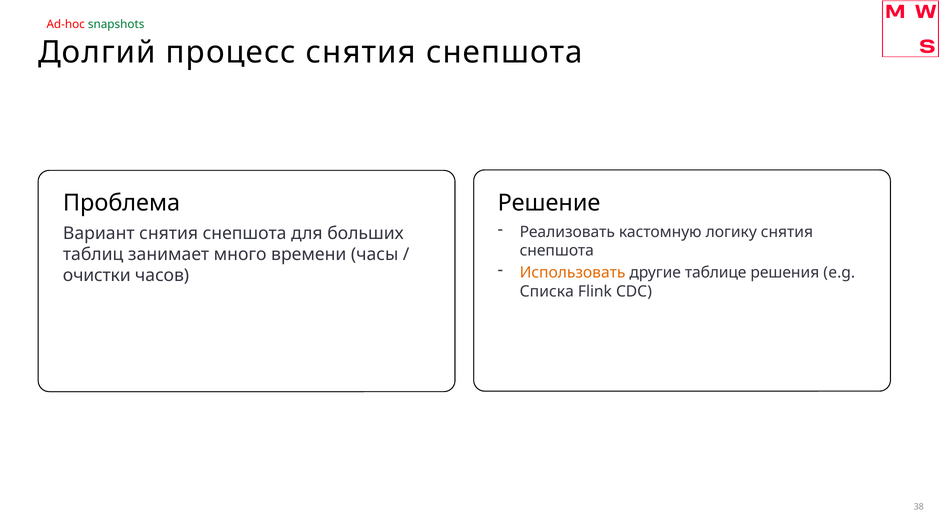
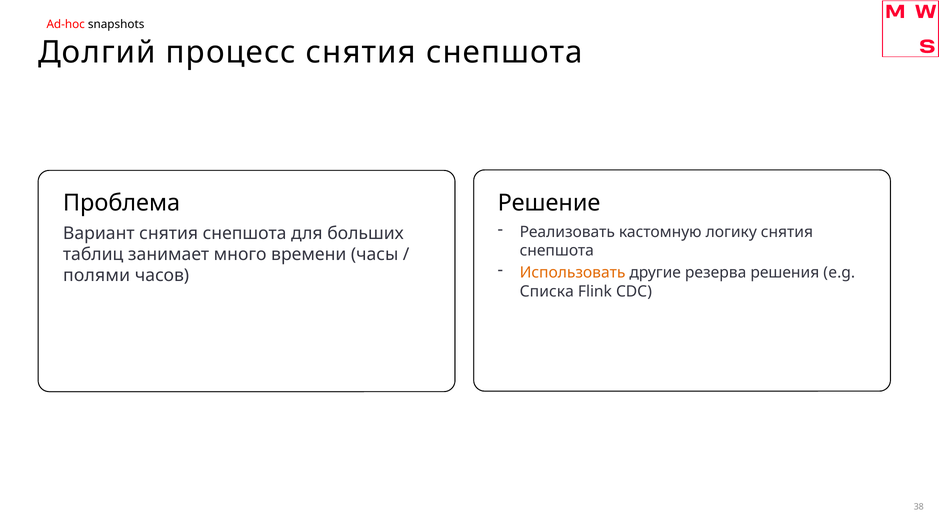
snapshots colour: green -> black
таблице: таблице -> резерва
очистки: очистки -> полями
